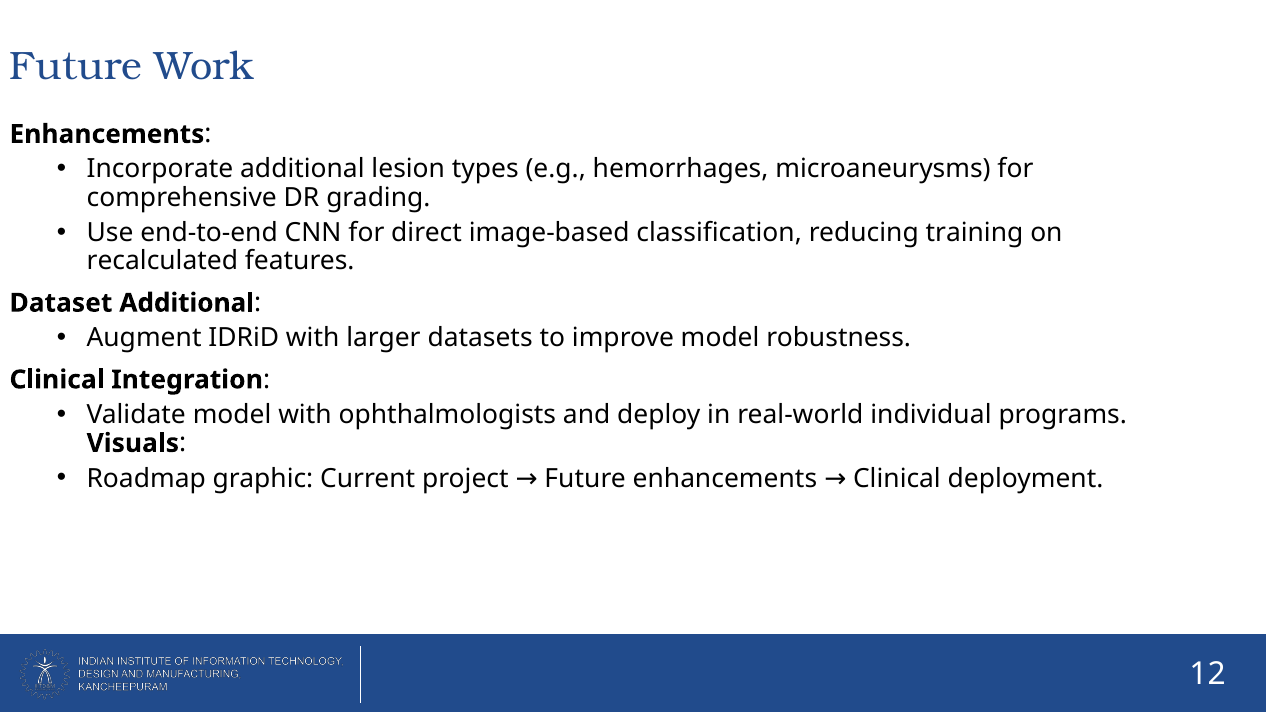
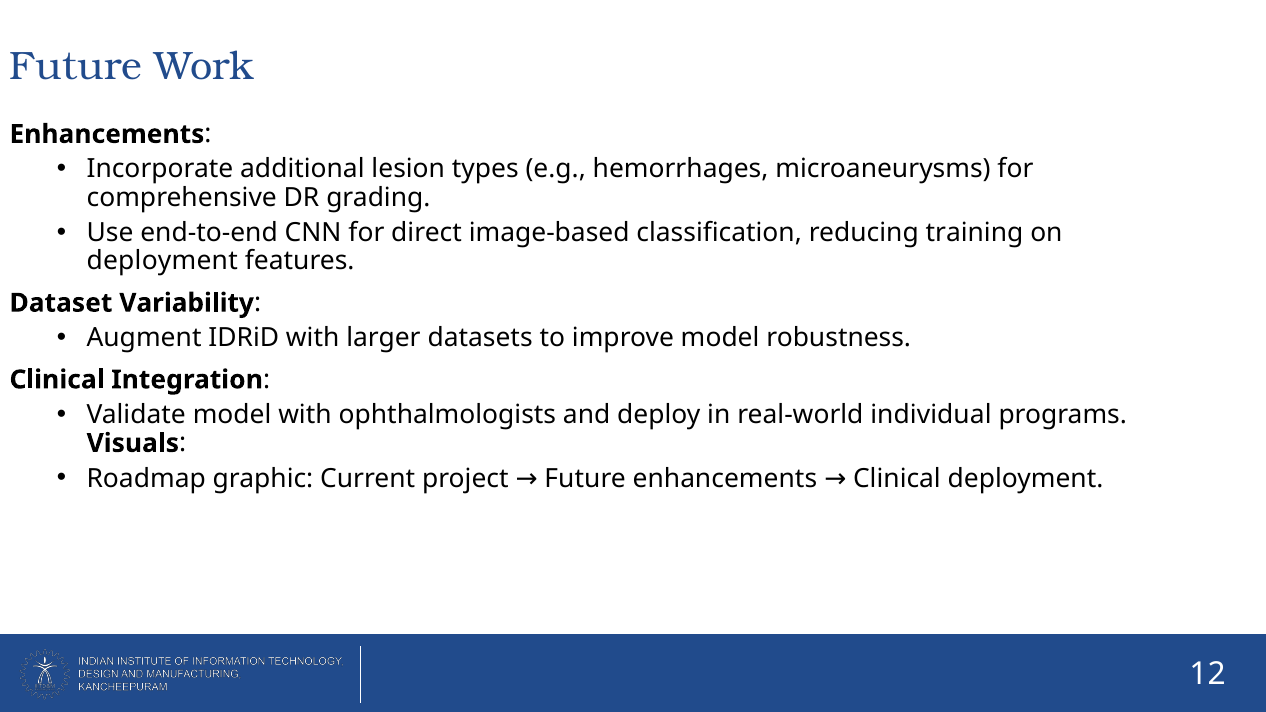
recalculated at (162, 261): recalculated -> deployment
Dataset Additional: Additional -> Variability
